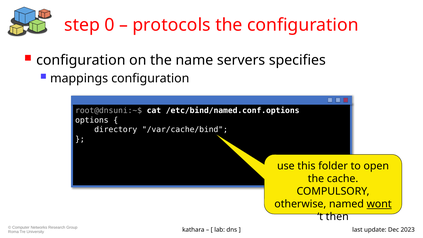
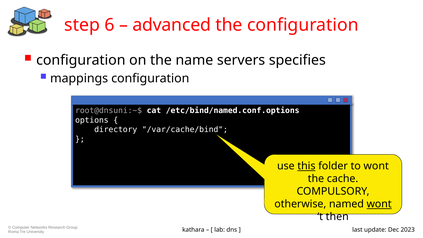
0: 0 -> 6
protocols: protocols -> advanced
this underline: none -> present
to open: open -> wont
